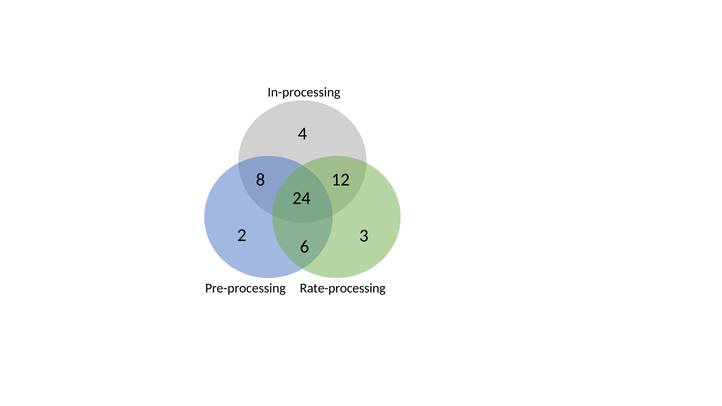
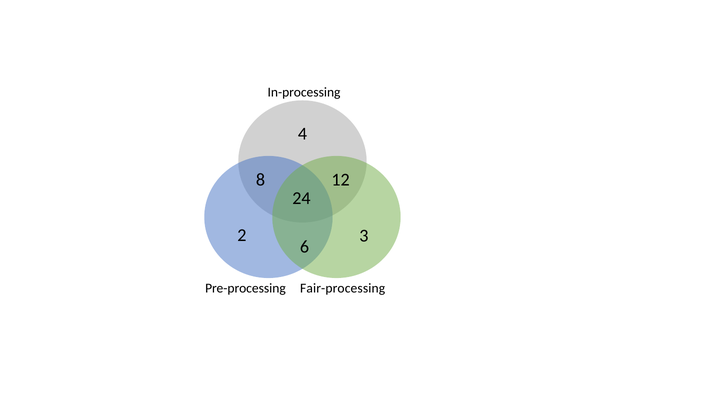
Rate-processing: Rate-processing -> Fair-processing
